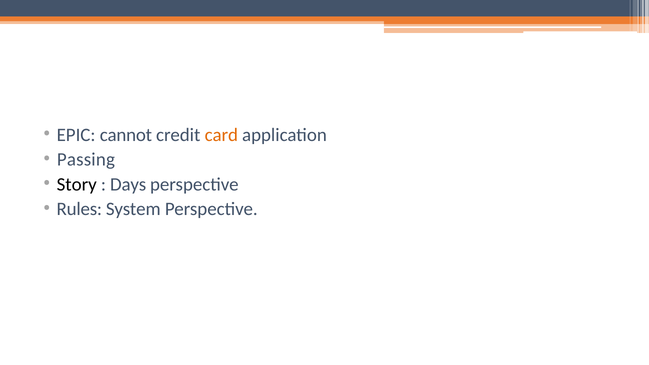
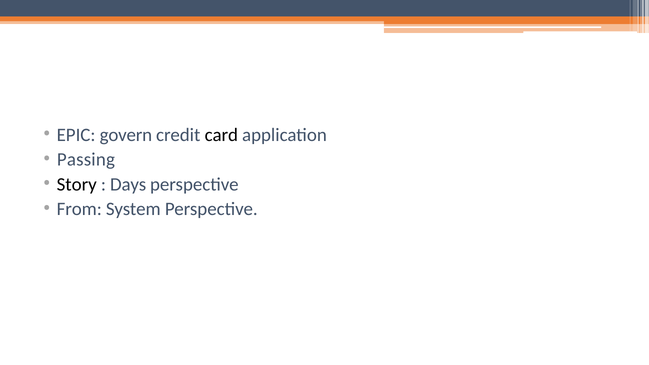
cannot: cannot -> govern
card colour: orange -> black
Rules: Rules -> From
